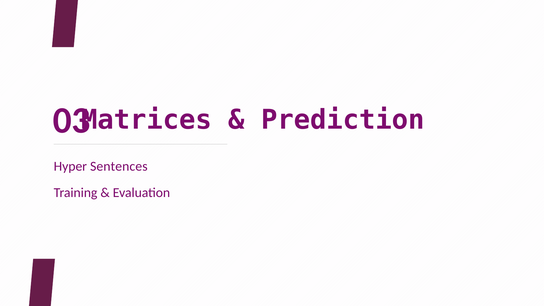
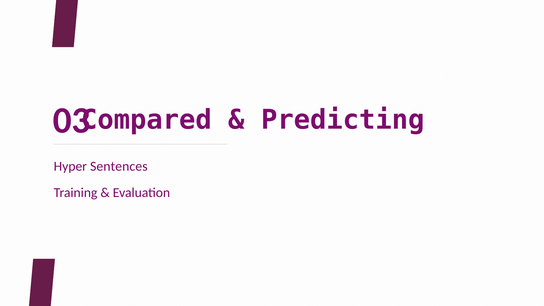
Matrices: Matrices -> Compared
Prediction: Prediction -> Predicting
